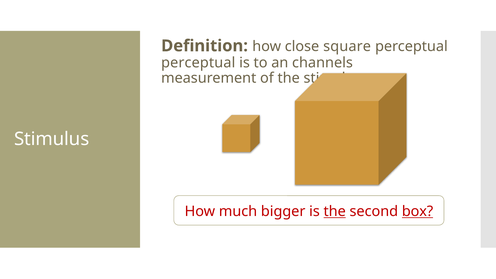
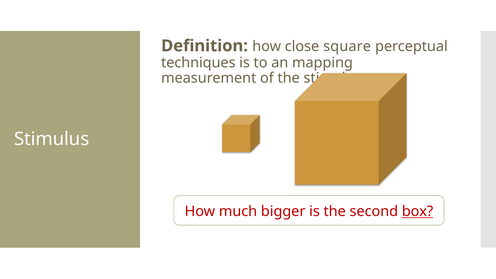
perceptual at (198, 63): perceptual -> techniques
channels: channels -> mapping
the at (335, 211) underline: present -> none
